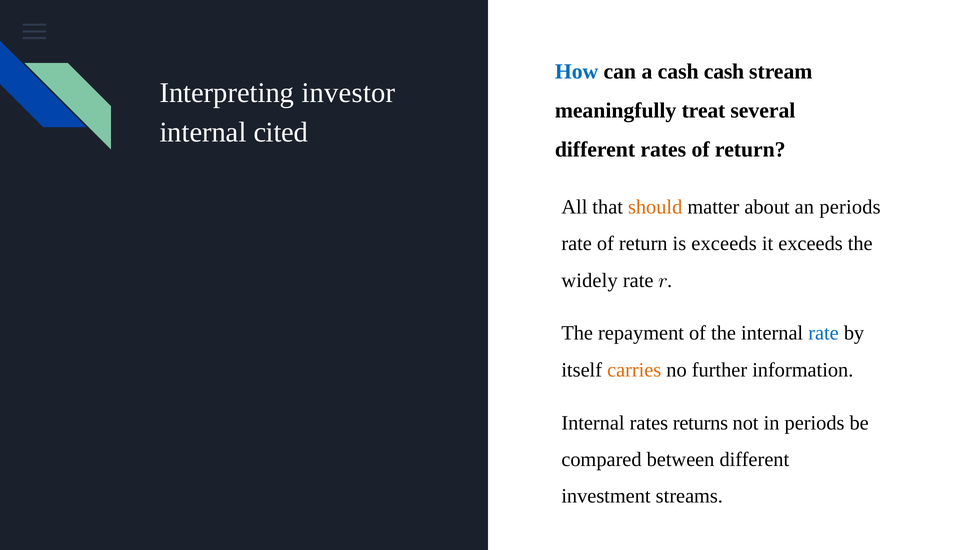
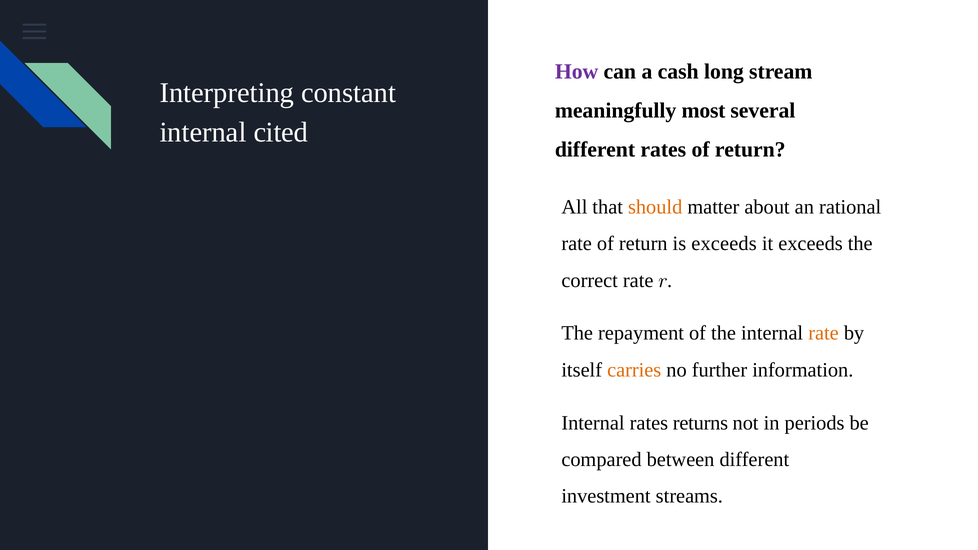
How colour: blue -> purple
cash cash: cash -> long
investor: investor -> constant
treat: treat -> most
an periods: periods -> rational
widely: widely -> correct
rate at (824, 333) colour: blue -> orange
